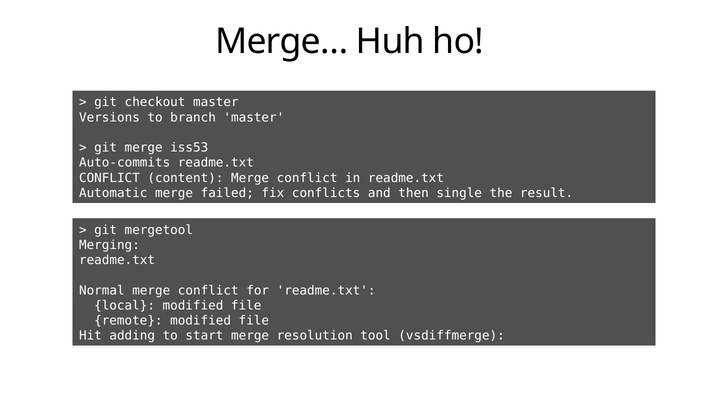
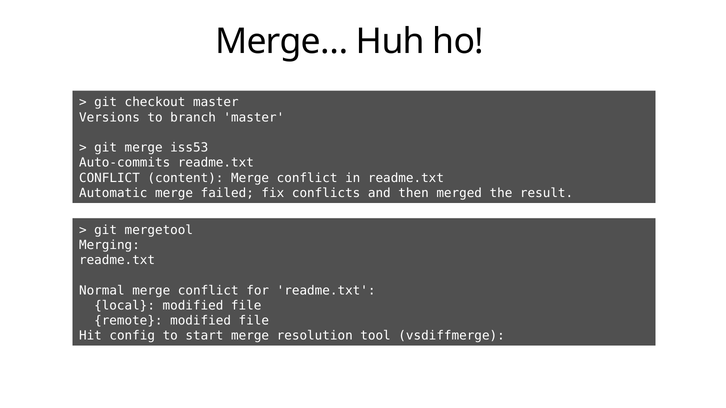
single: single -> merged
adding: adding -> config
